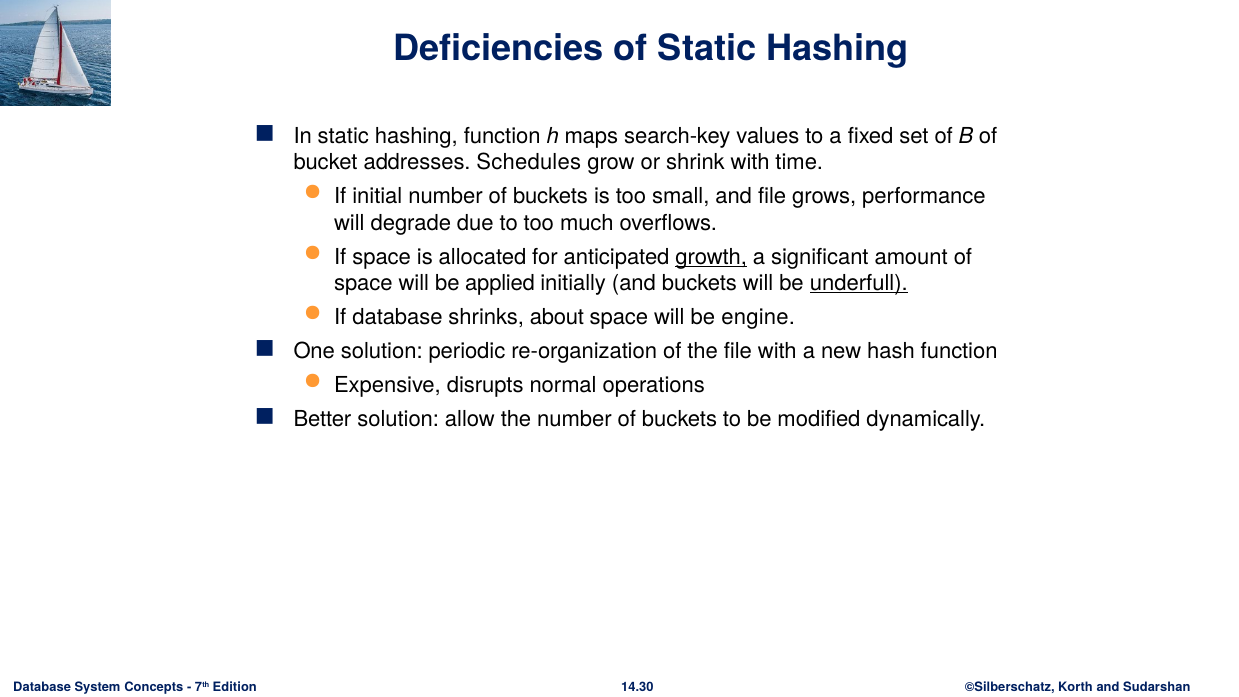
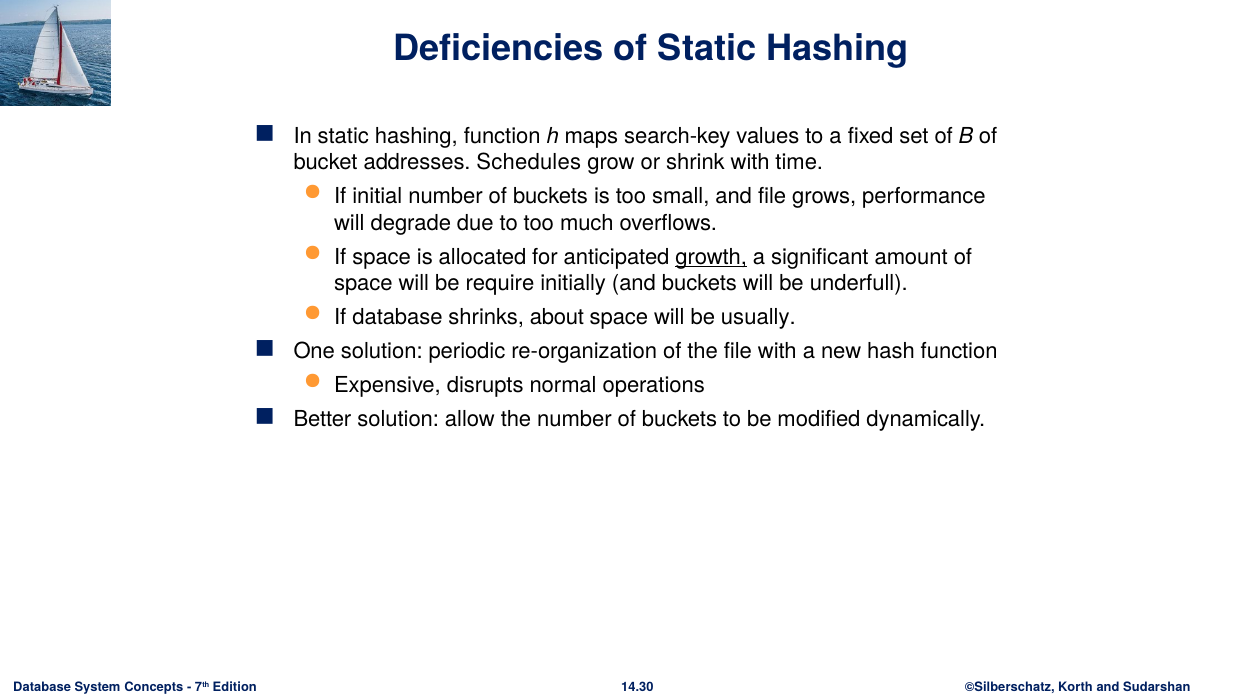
applied: applied -> require
underfull underline: present -> none
engine: engine -> usually
